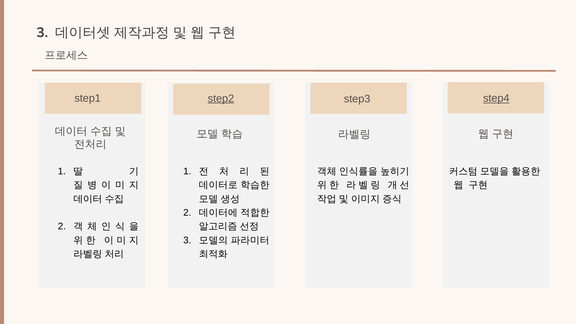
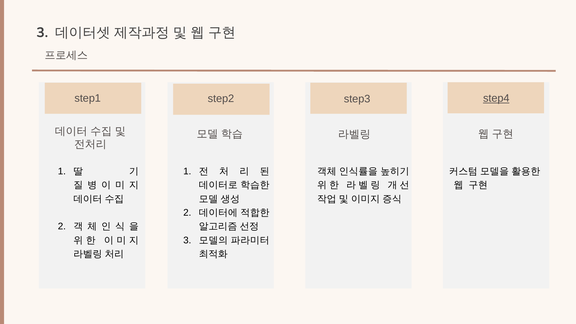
step2 underline: present -> none
